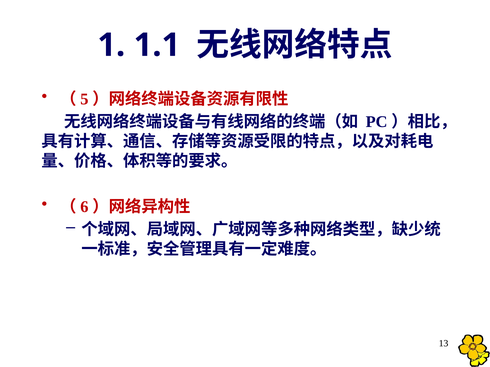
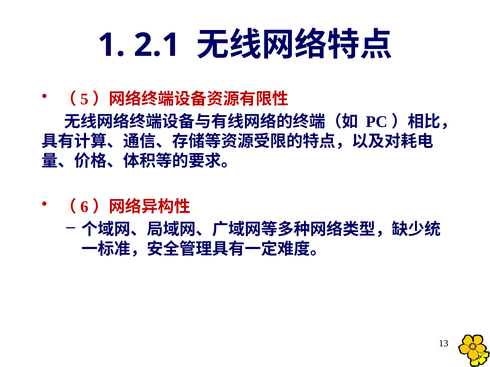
1.1: 1.1 -> 2.1
